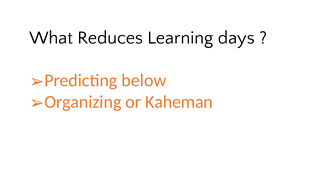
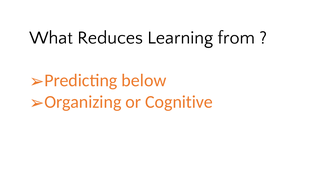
days: days -> from
Kaheman: Kaheman -> Cognitive
